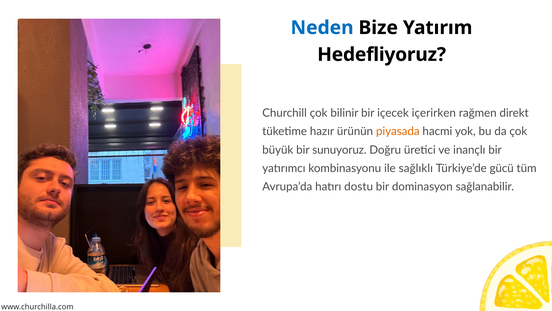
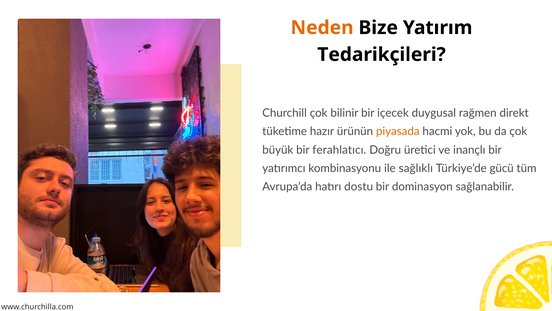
Neden colour: blue -> orange
Hedefliyoruz: Hedefliyoruz -> Tedarikçileri
içerirken: içerirken -> duygusal
sunuyoruz: sunuyoruz -> ferahlatıcı
